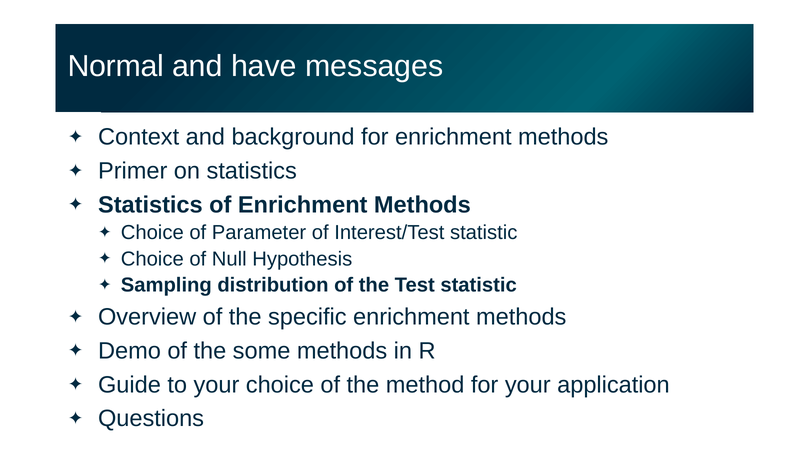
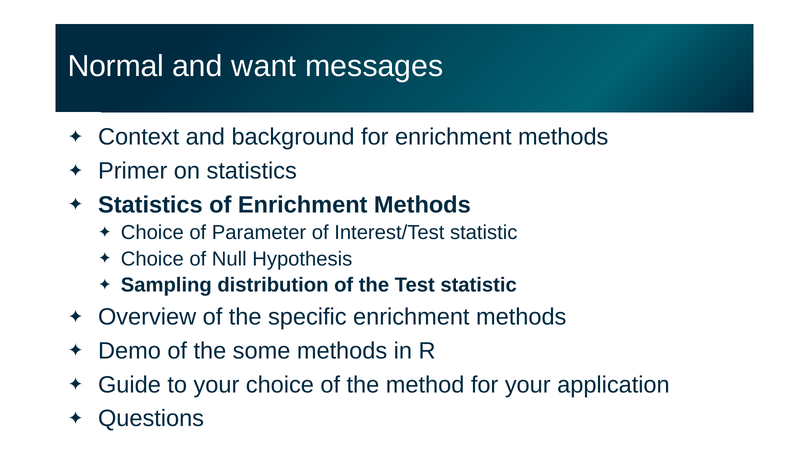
have: have -> want
